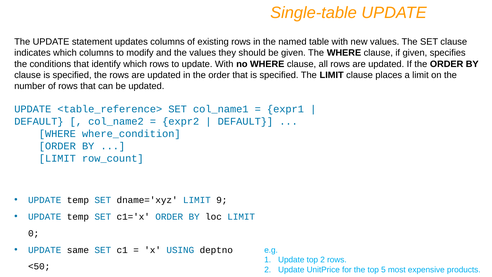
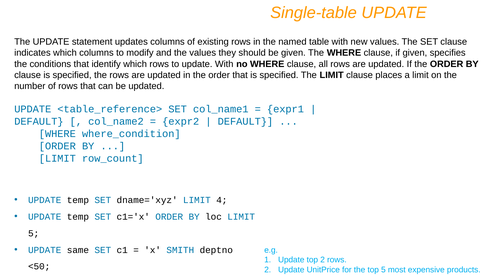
9: 9 -> 4
0 at (34, 233): 0 -> 5
USING: USING -> SMITH
